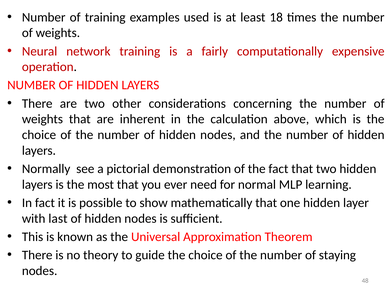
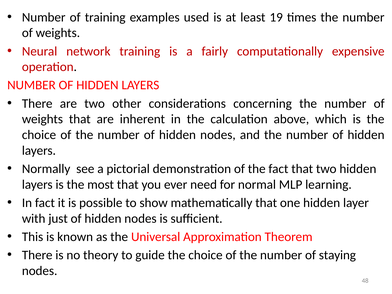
18: 18 -> 19
last: last -> just
